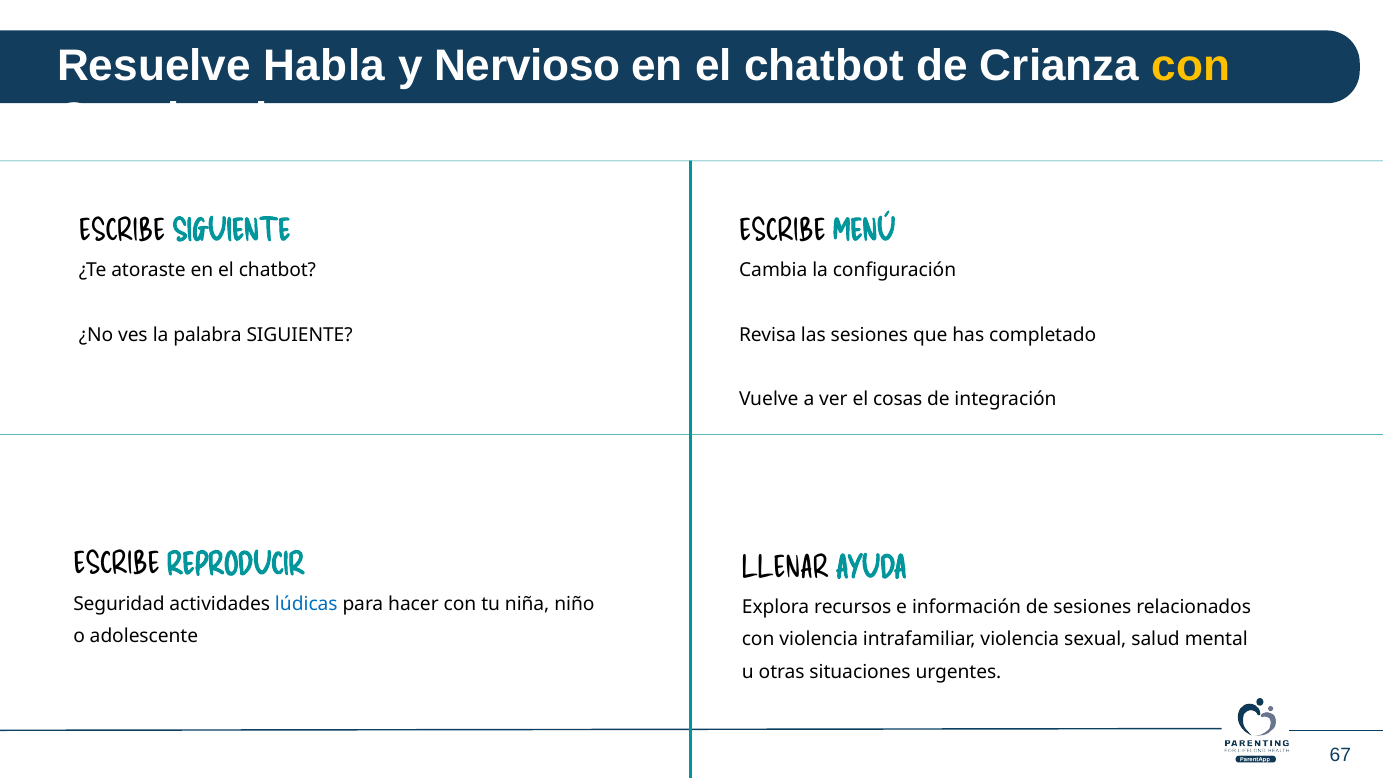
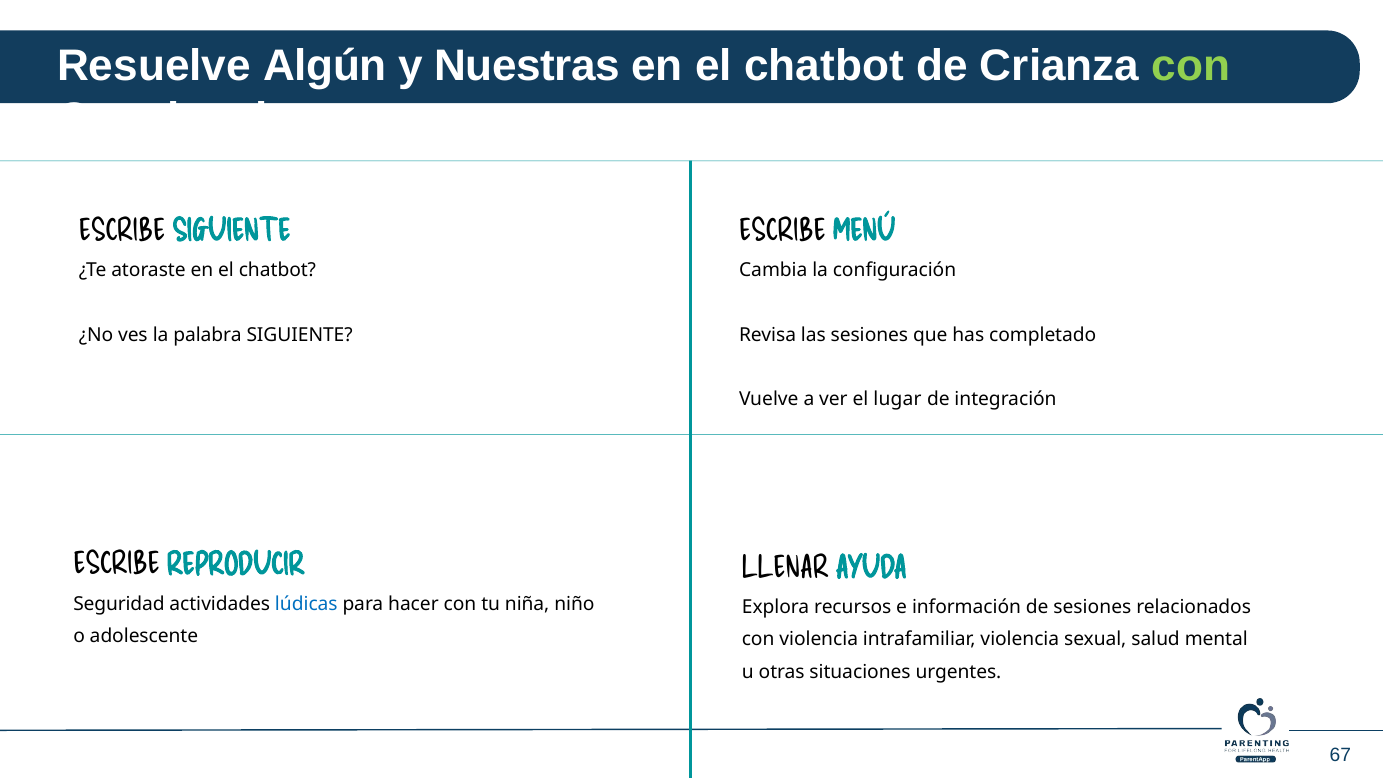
Habla: Habla -> Algún
Nervioso: Nervioso -> Nuestras
con at (1191, 66) colour: yellow -> light green
cosas: cosas -> lugar
